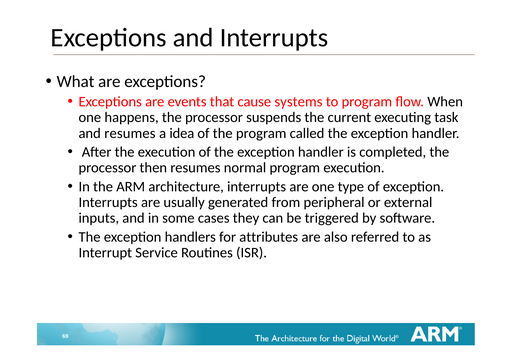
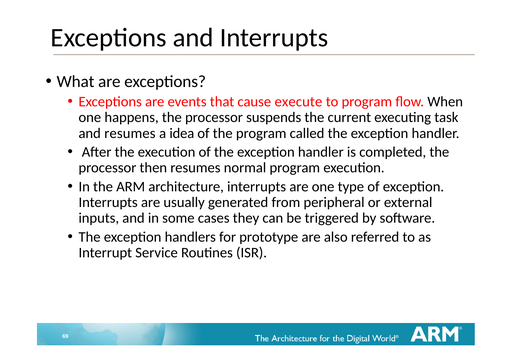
systems: systems -> execute
attributes: attributes -> prototype
